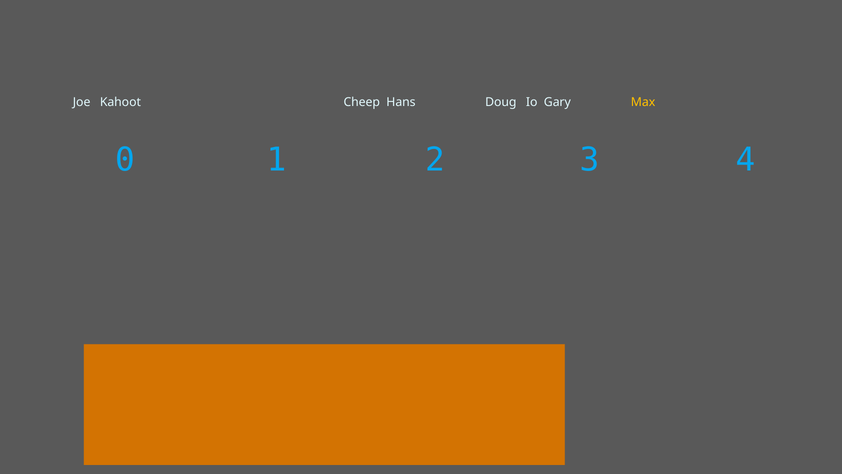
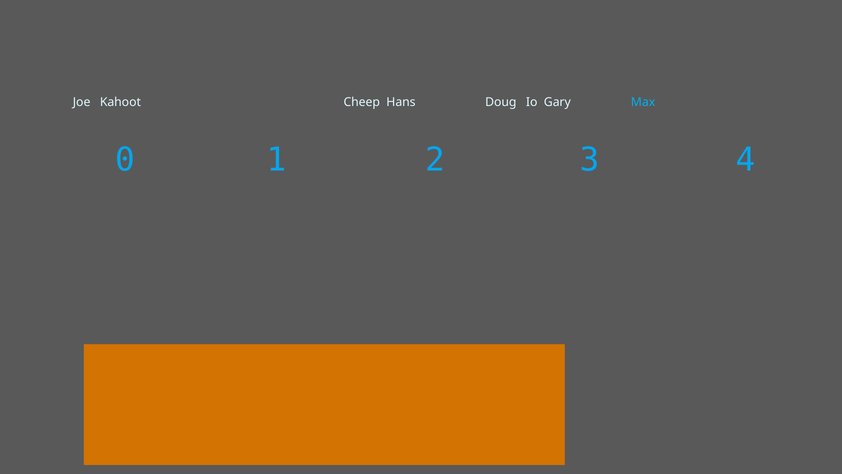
Max colour: yellow -> light blue
